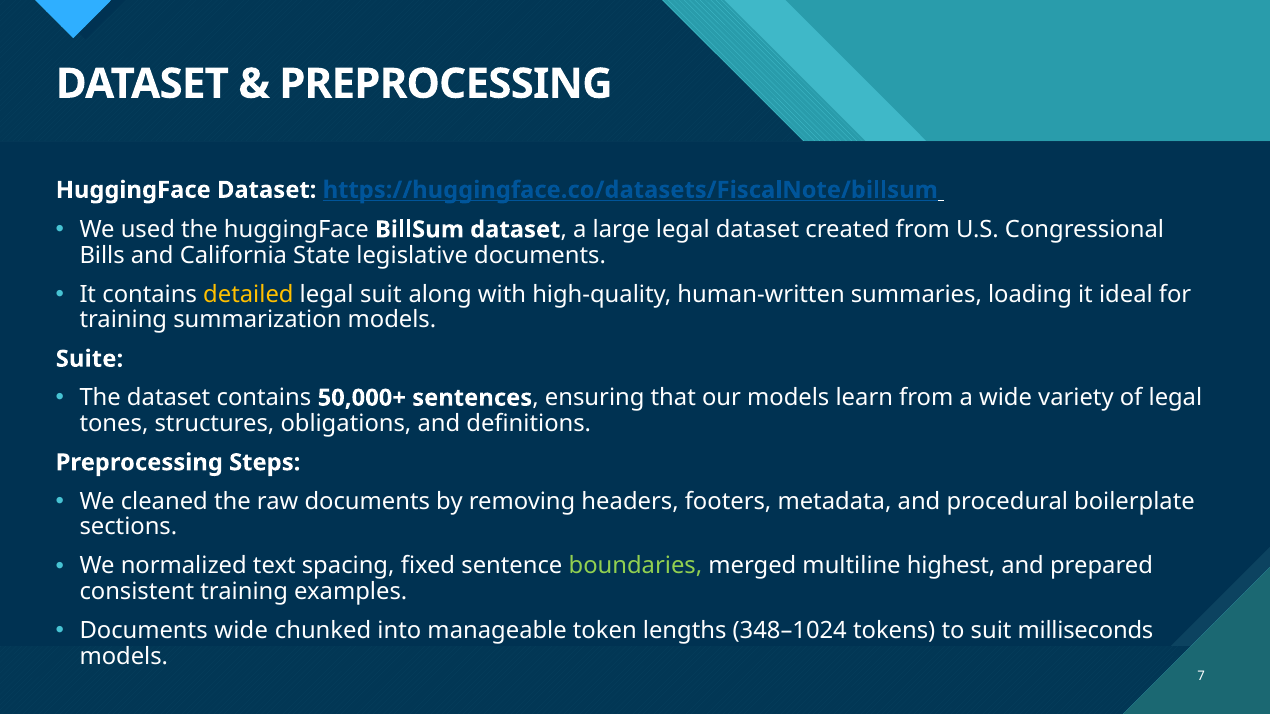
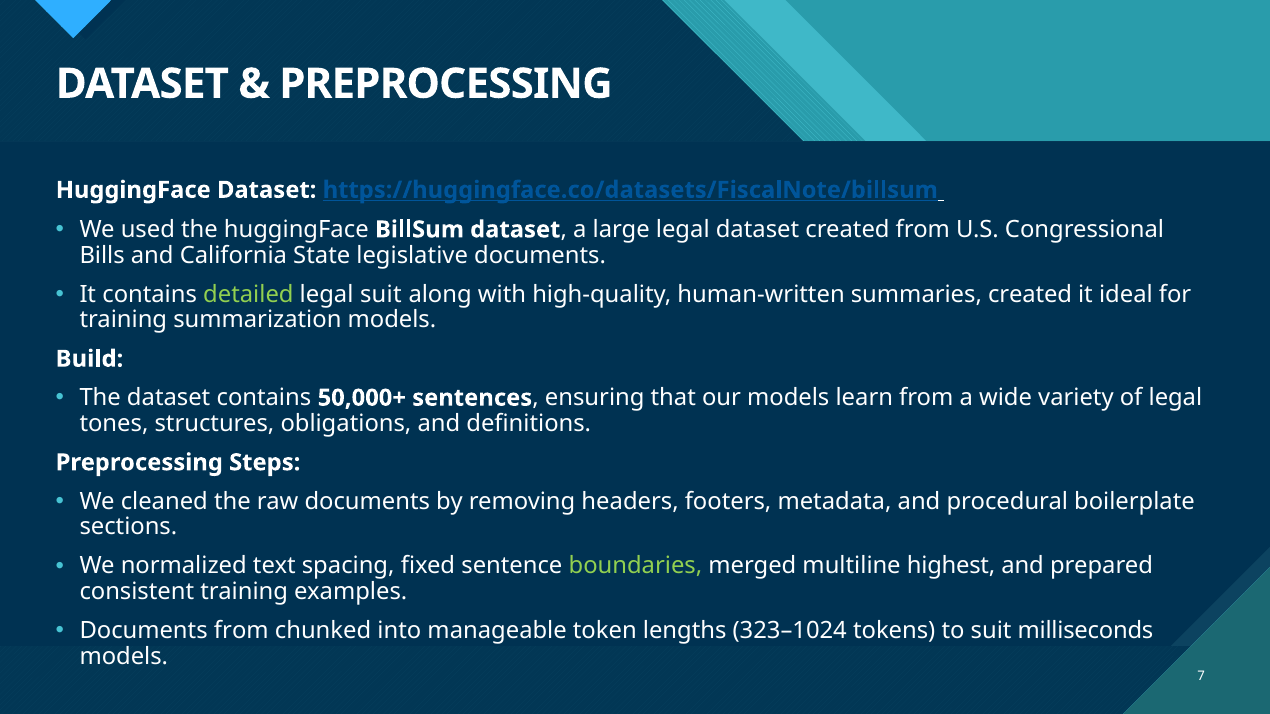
detailed colour: yellow -> light green
summaries loading: loading -> created
Suite: Suite -> Build
Documents wide: wide -> from
348–1024: 348–1024 -> 323–1024
